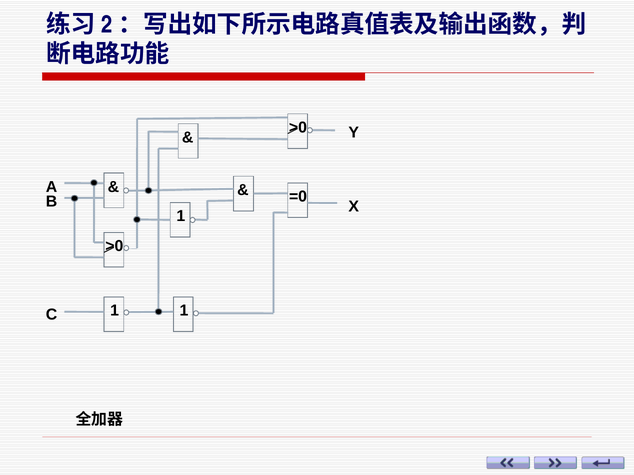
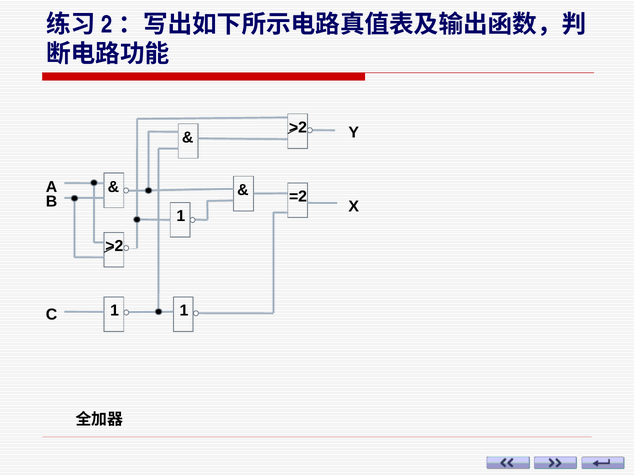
>0 at (298, 128): >0 -> >2
=0: =0 -> =2
>0 at (114, 247): >0 -> >2
